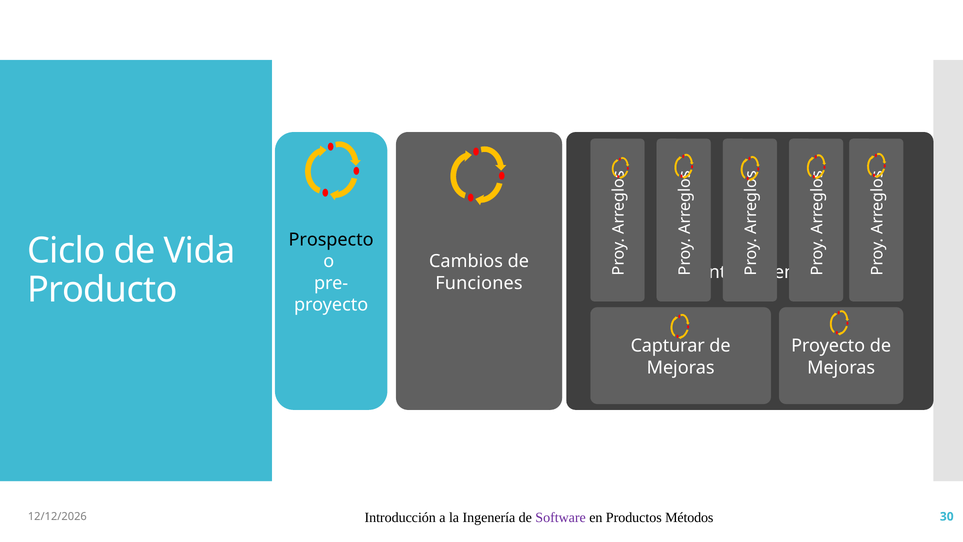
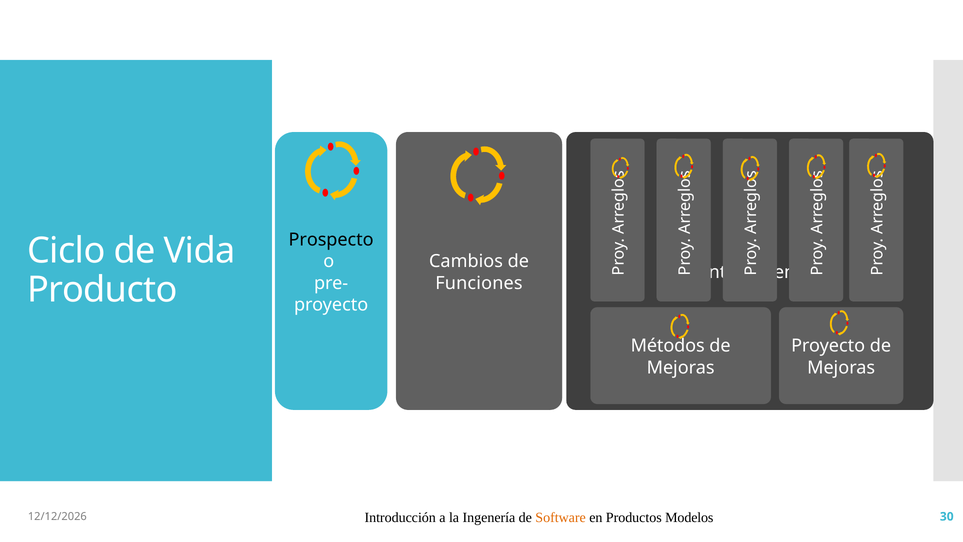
Capturar: Capturar -> Métodos
Software colour: purple -> orange
Métodos: Métodos -> Modelos
